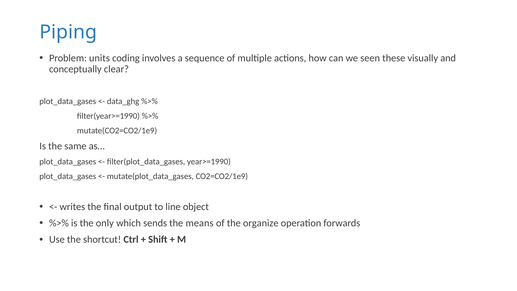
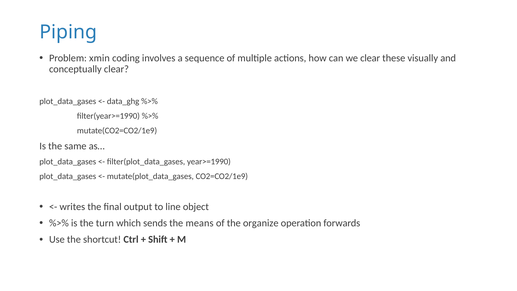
units: units -> xmin
we seen: seen -> clear
only: only -> turn
